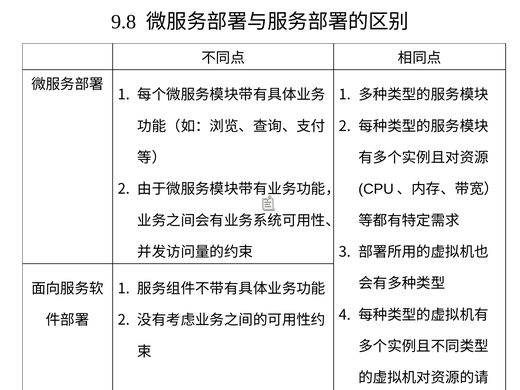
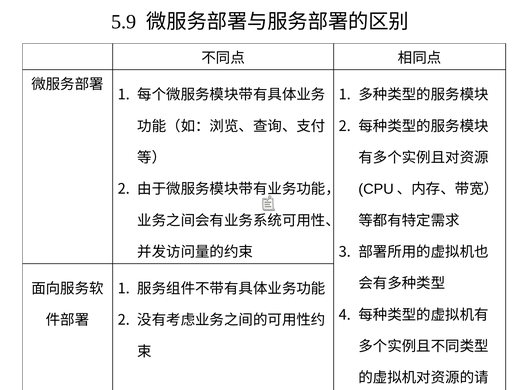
9.8: 9.8 -> 5.9
